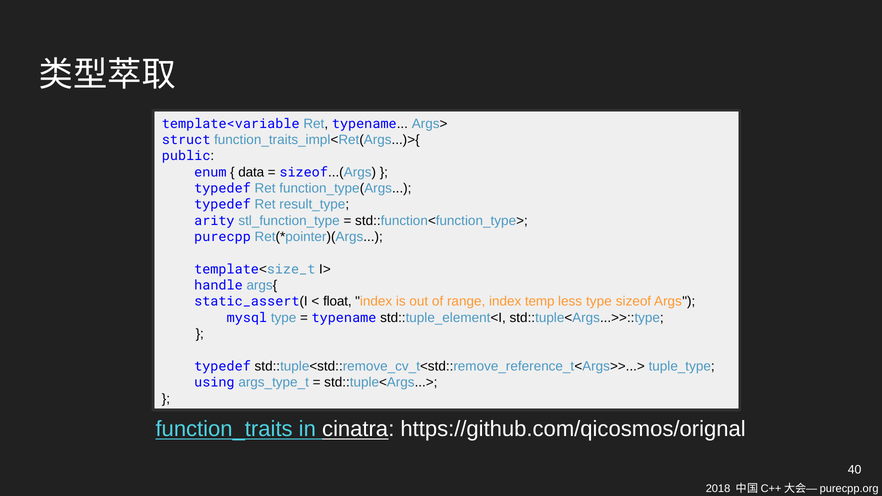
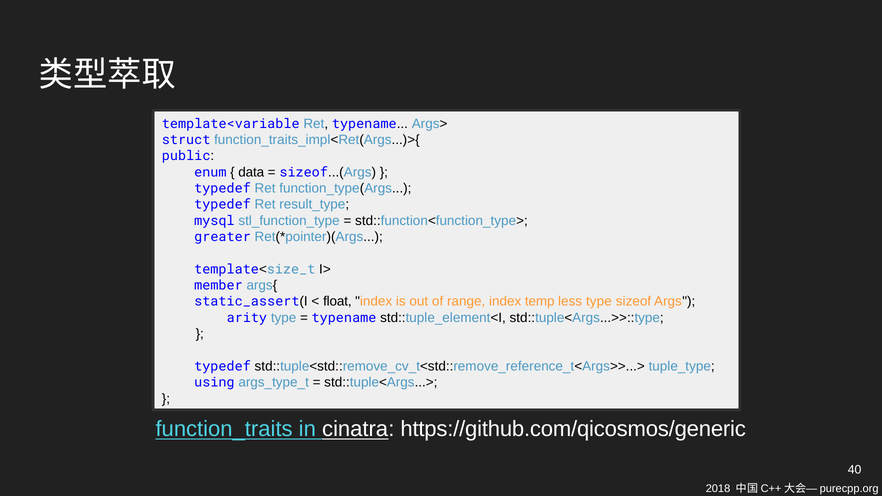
arity: arity -> mysql
purecpp: purecpp -> greater
handle: handle -> member
mysql: mysql -> arity
https://github.com/qicosmos/orignal: https://github.com/qicosmos/orignal -> https://github.com/qicosmos/generic
